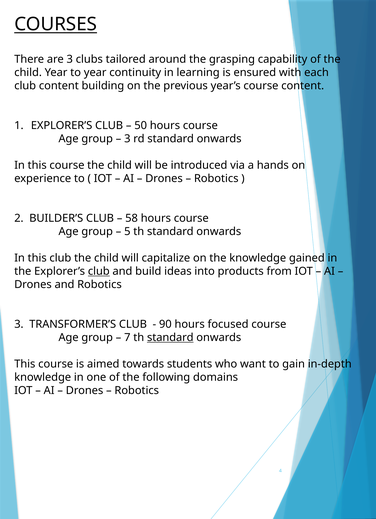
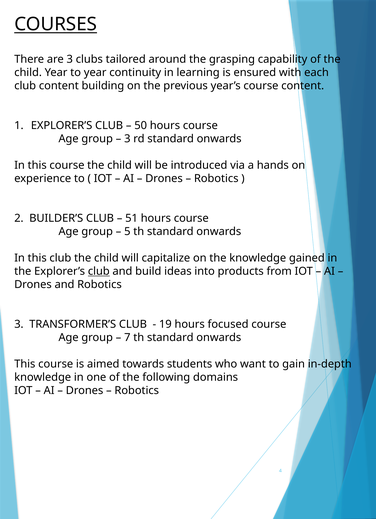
58: 58 -> 51
90: 90 -> 19
standard at (170, 338) underline: present -> none
